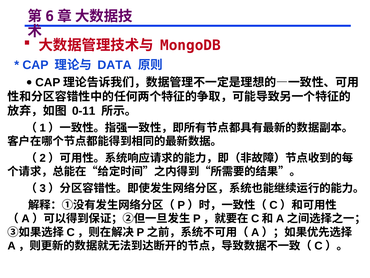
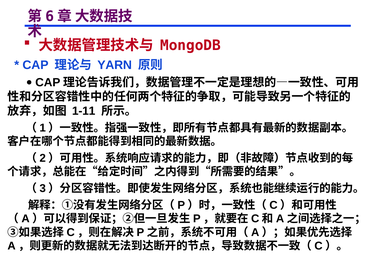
DATA: DATA -> YARN
0-11: 0-11 -> 1-11
